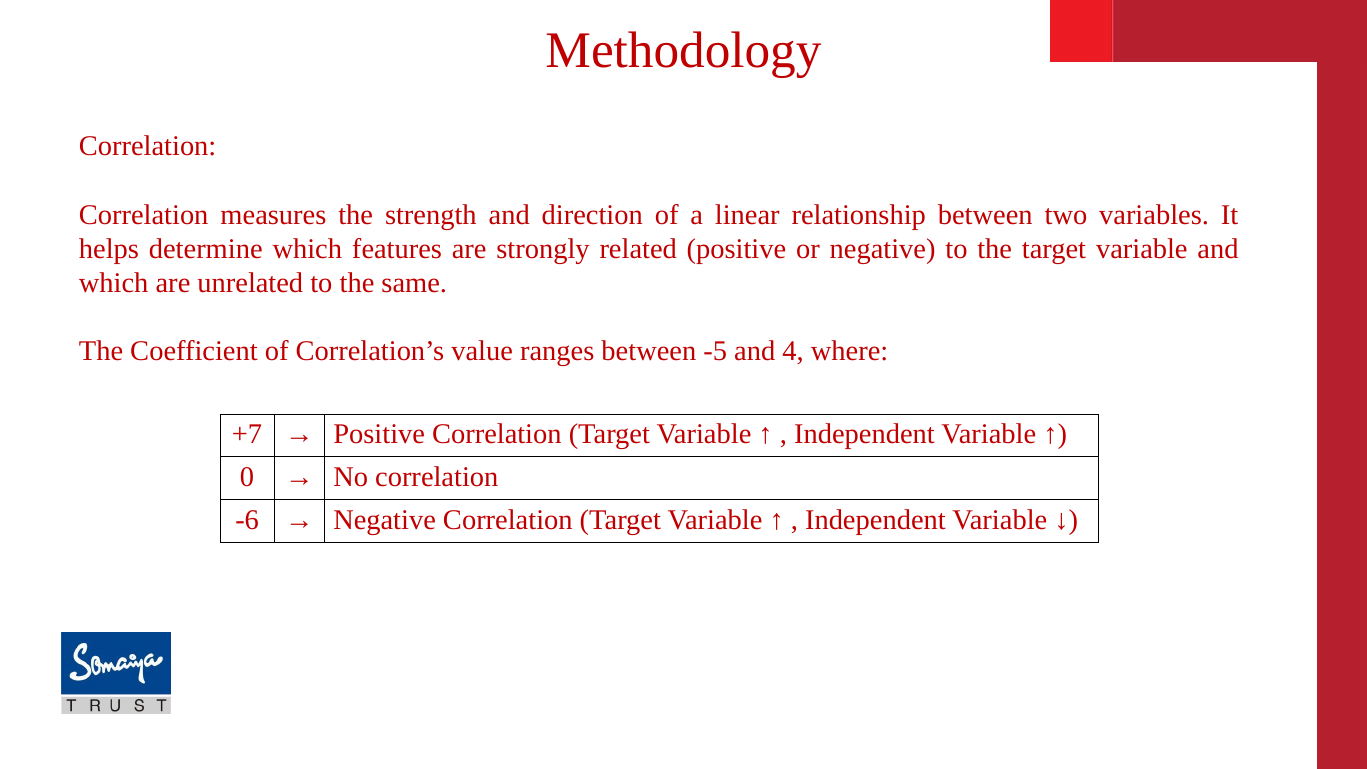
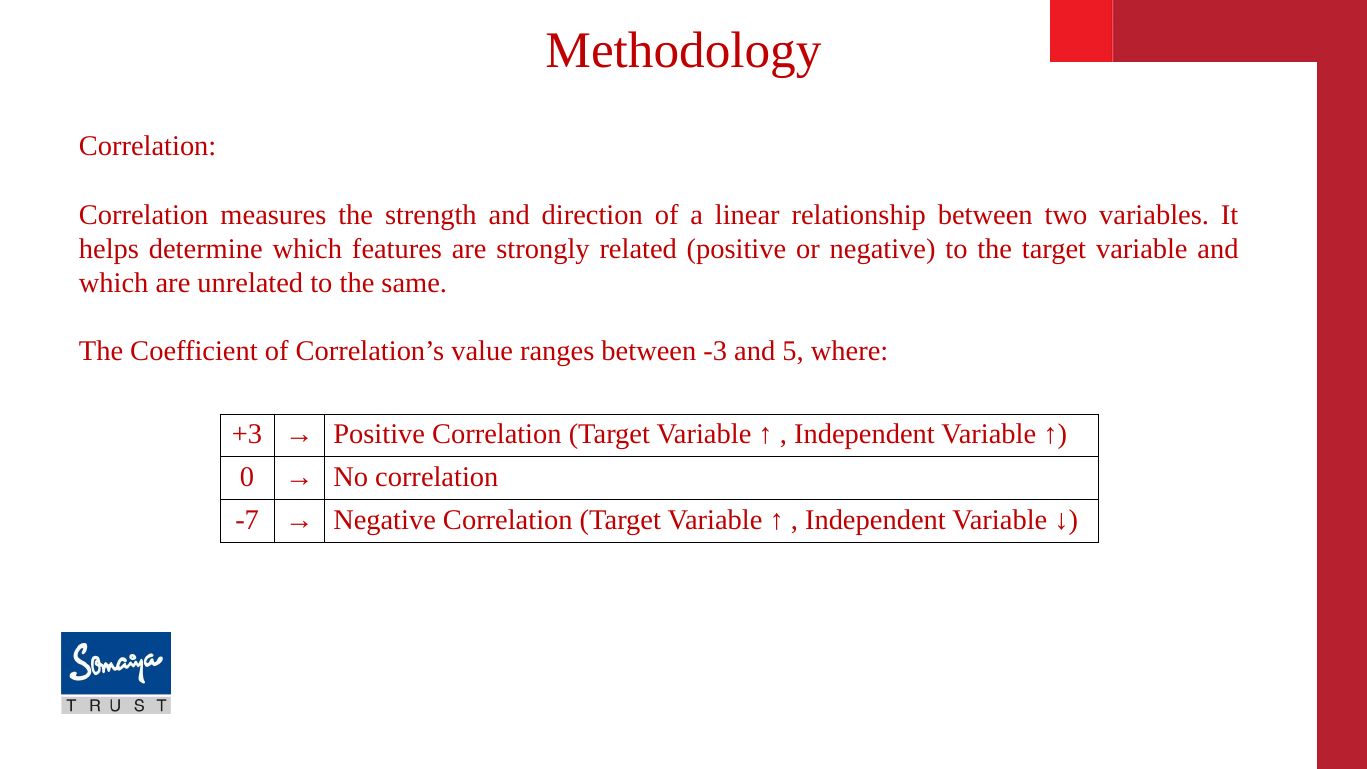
-5: -5 -> -3
4: 4 -> 5
+7: +7 -> +3
-6: -6 -> -7
